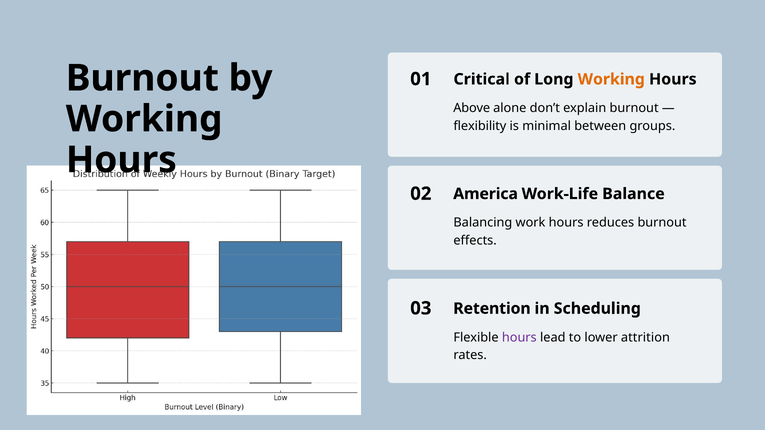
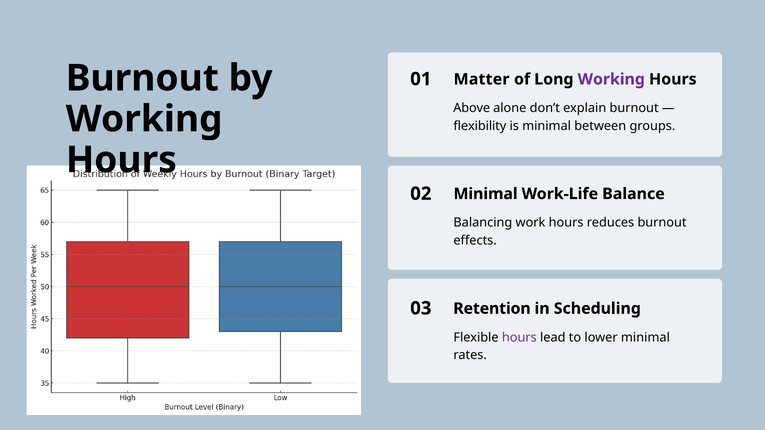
Critical: Critical -> Matter
Working at (611, 79) colour: orange -> purple
America at (486, 194): America -> Minimal
lower attrition: attrition -> minimal
